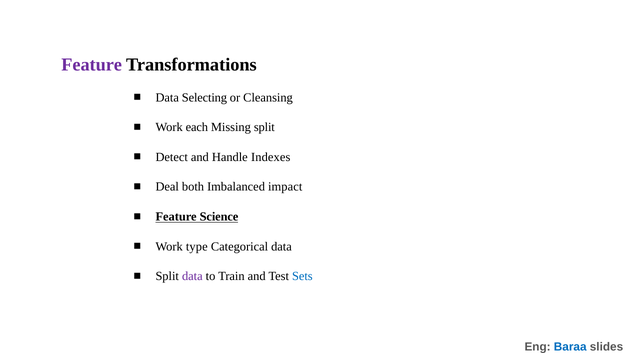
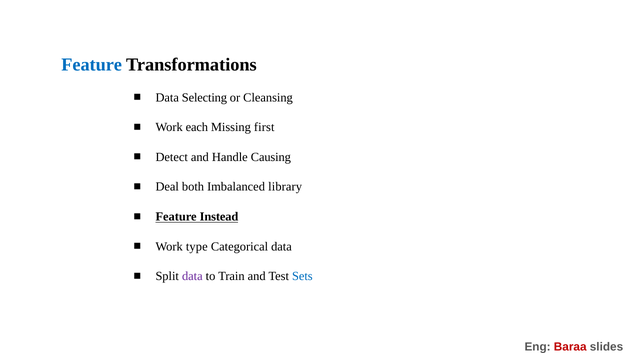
Feature at (92, 65) colour: purple -> blue
Missing split: split -> first
Indexes: Indexes -> Causing
impact: impact -> library
Science: Science -> Instead
Baraa colour: blue -> red
